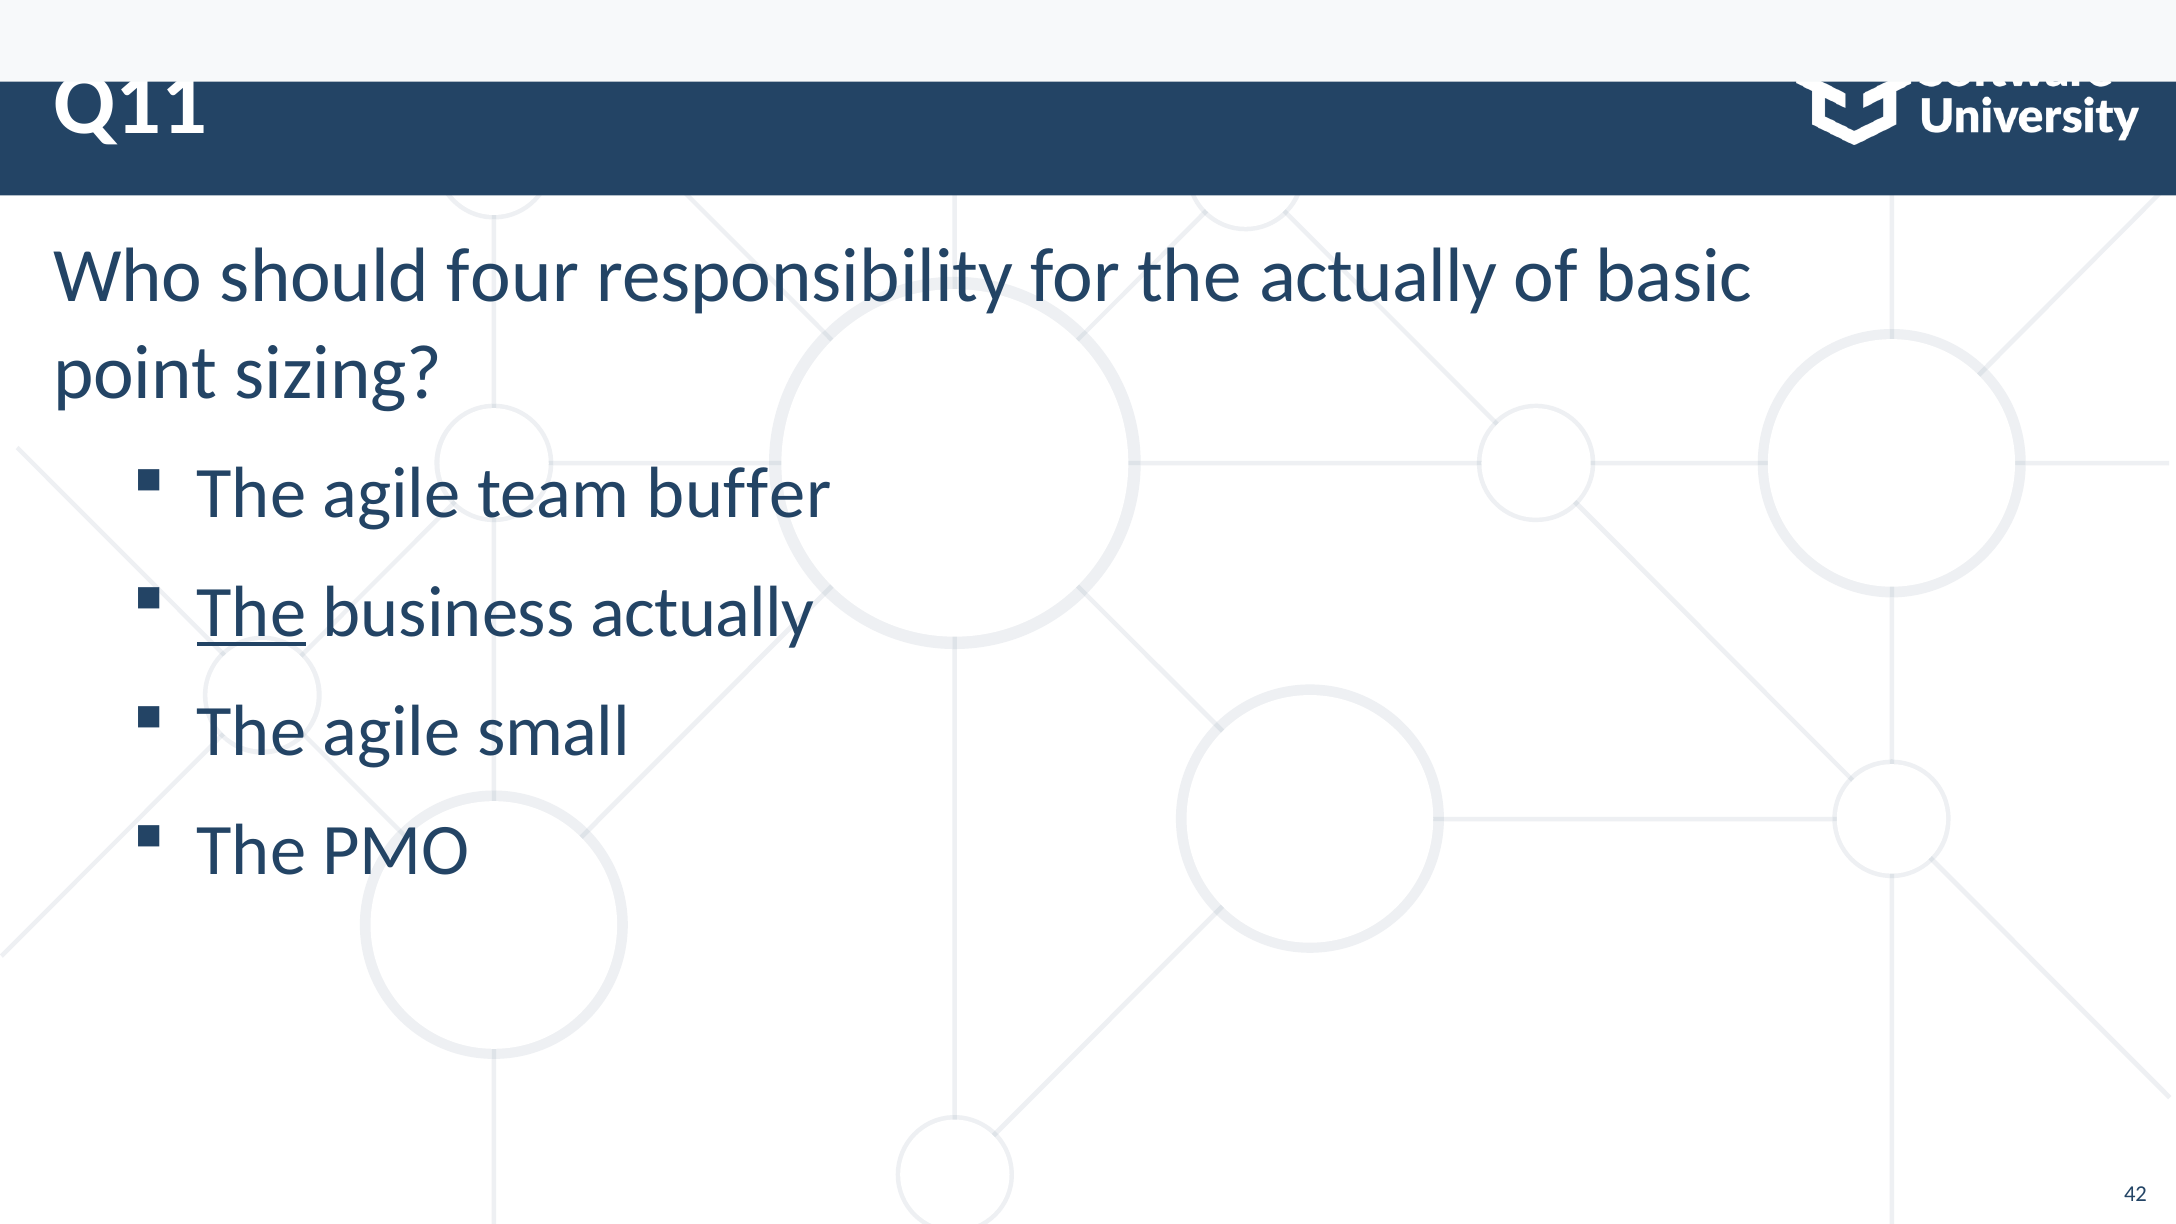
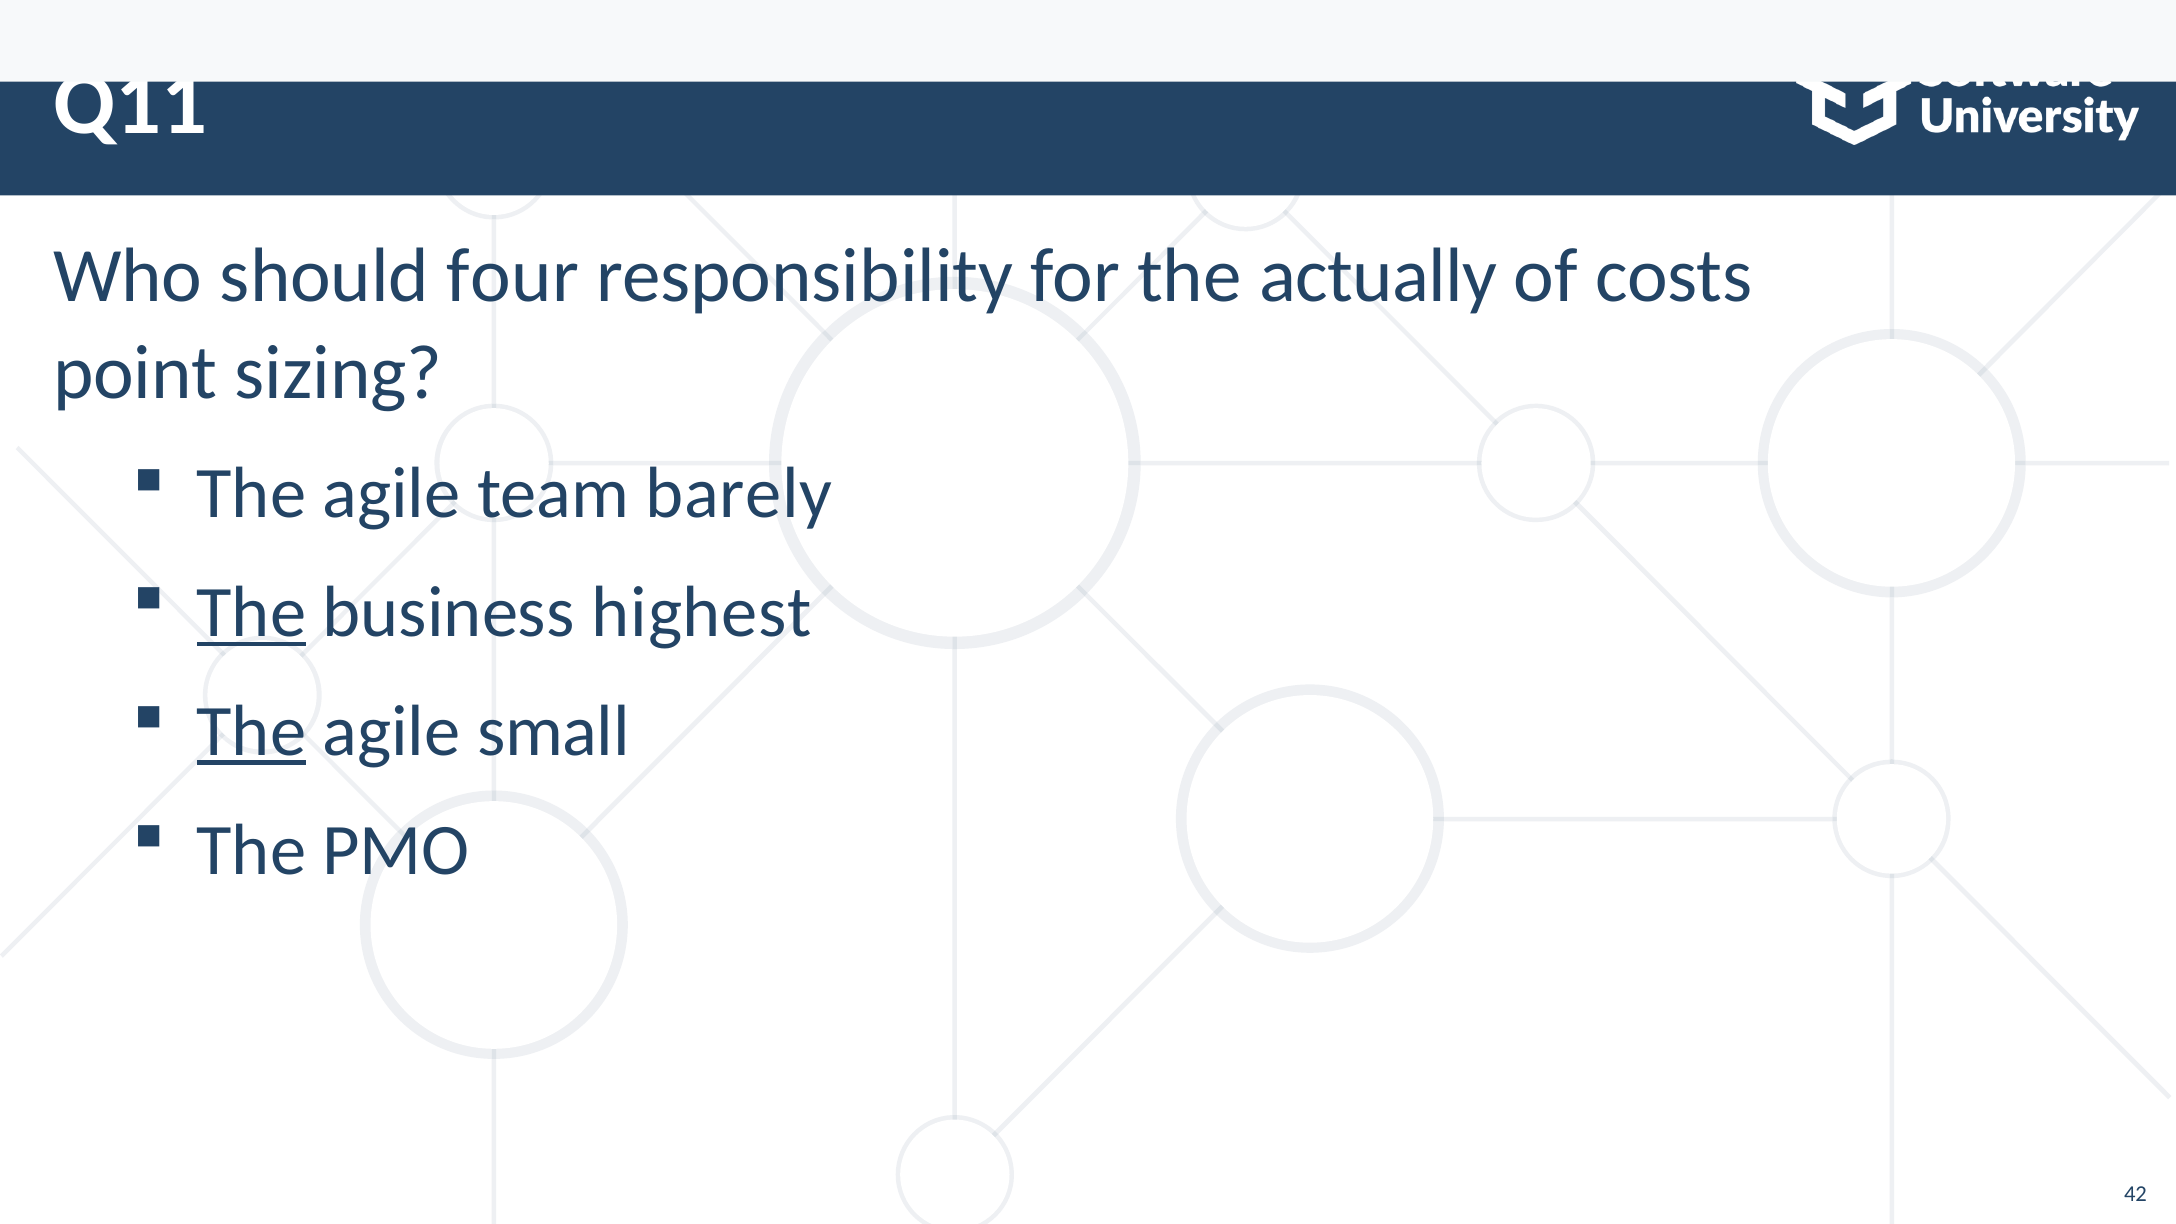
basic: basic -> costs
buffer: buffer -> barely
business actually: actually -> highest
The at (251, 731) underline: none -> present
